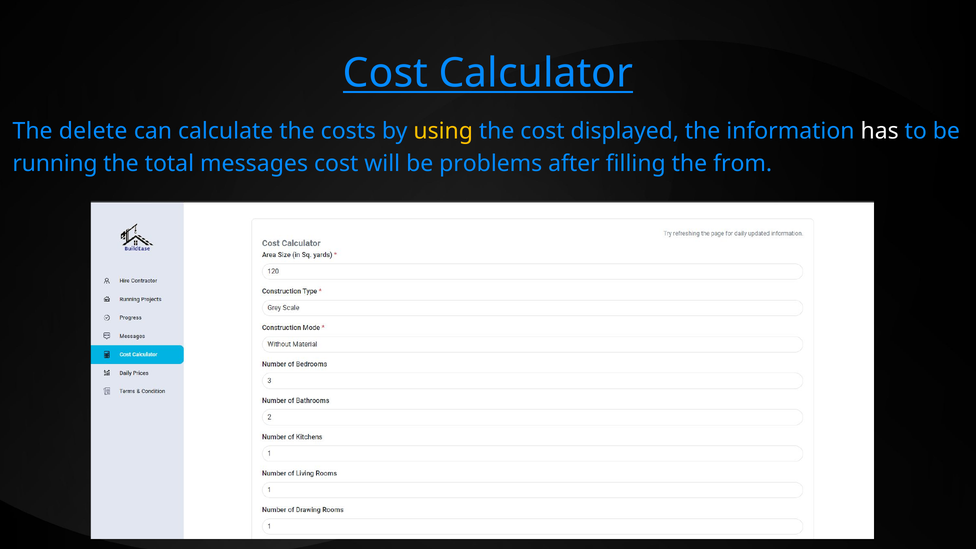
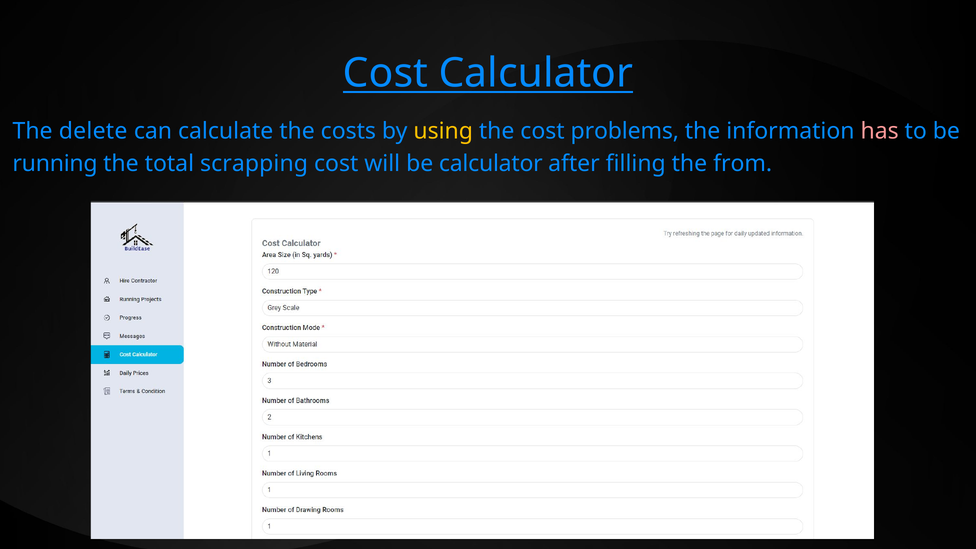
displayed: displayed -> problems
has colour: white -> pink
messages: messages -> scrapping
be problems: problems -> calculator
